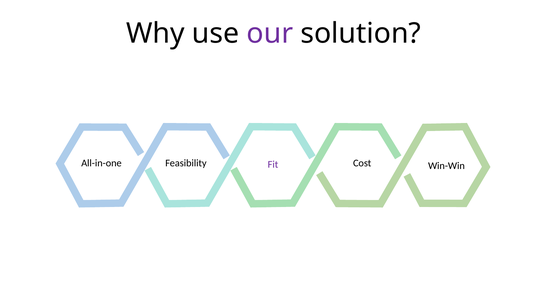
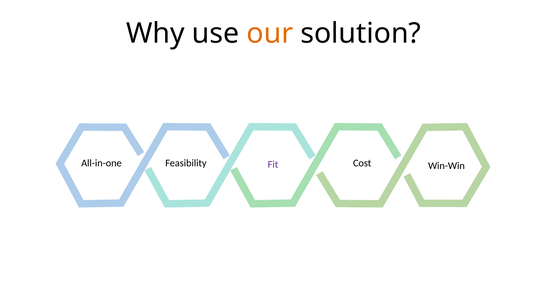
our colour: purple -> orange
